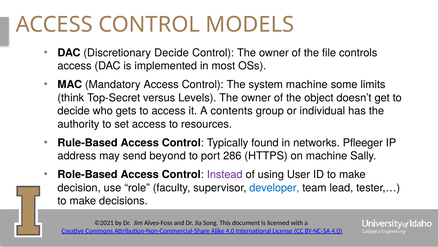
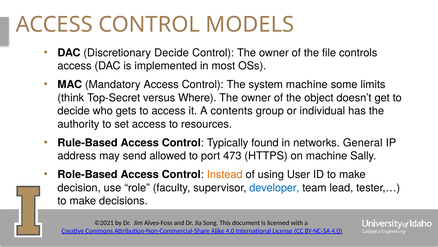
Levels: Levels -> Where
Pfleeger: Pfleeger -> General
beyond: beyond -> allowed
286: 286 -> 473
Instead colour: purple -> orange
